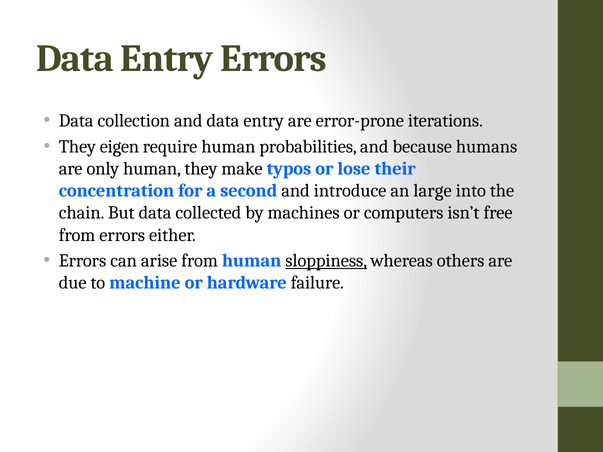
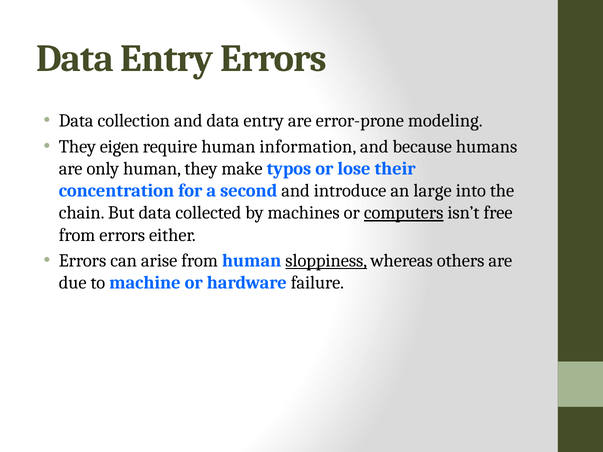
iterations: iterations -> modeling
probabilities: probabilities -> information
computers underline: none -> present
